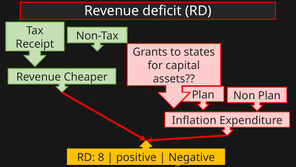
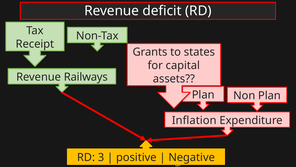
Cheaper: Cheaper -> Railways
8: 8 -> 3
